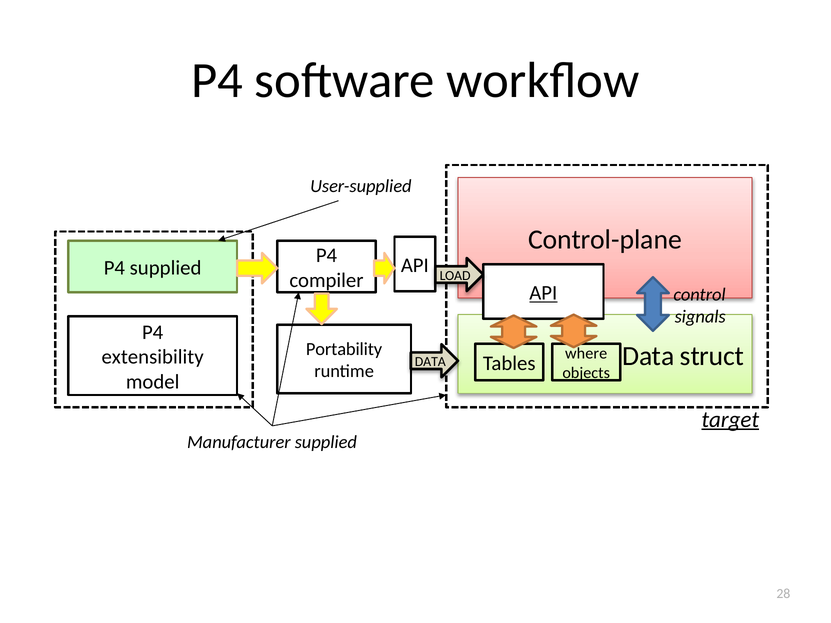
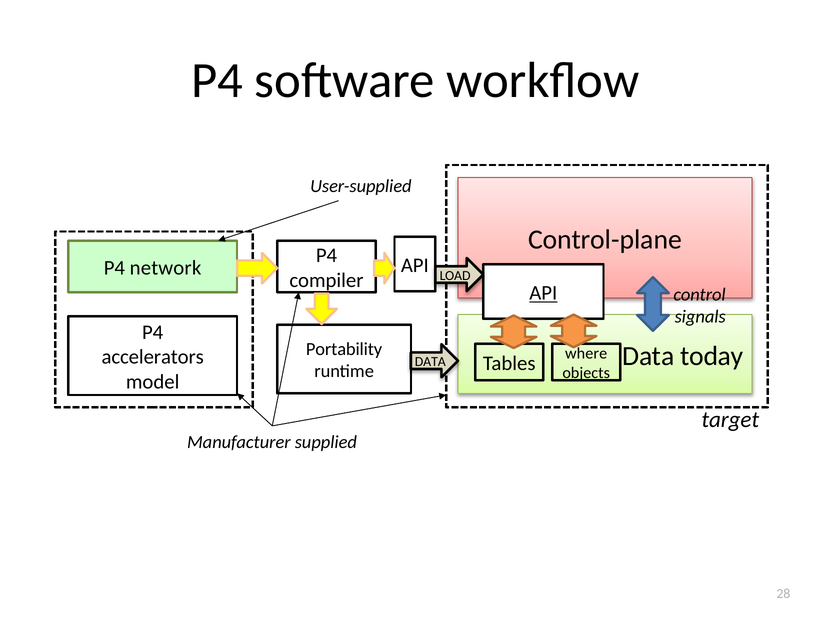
P4 supplied: supplied -> network
struct: struct -> today
extensibility: extensibility -> accelerators
target underline: present -> none
